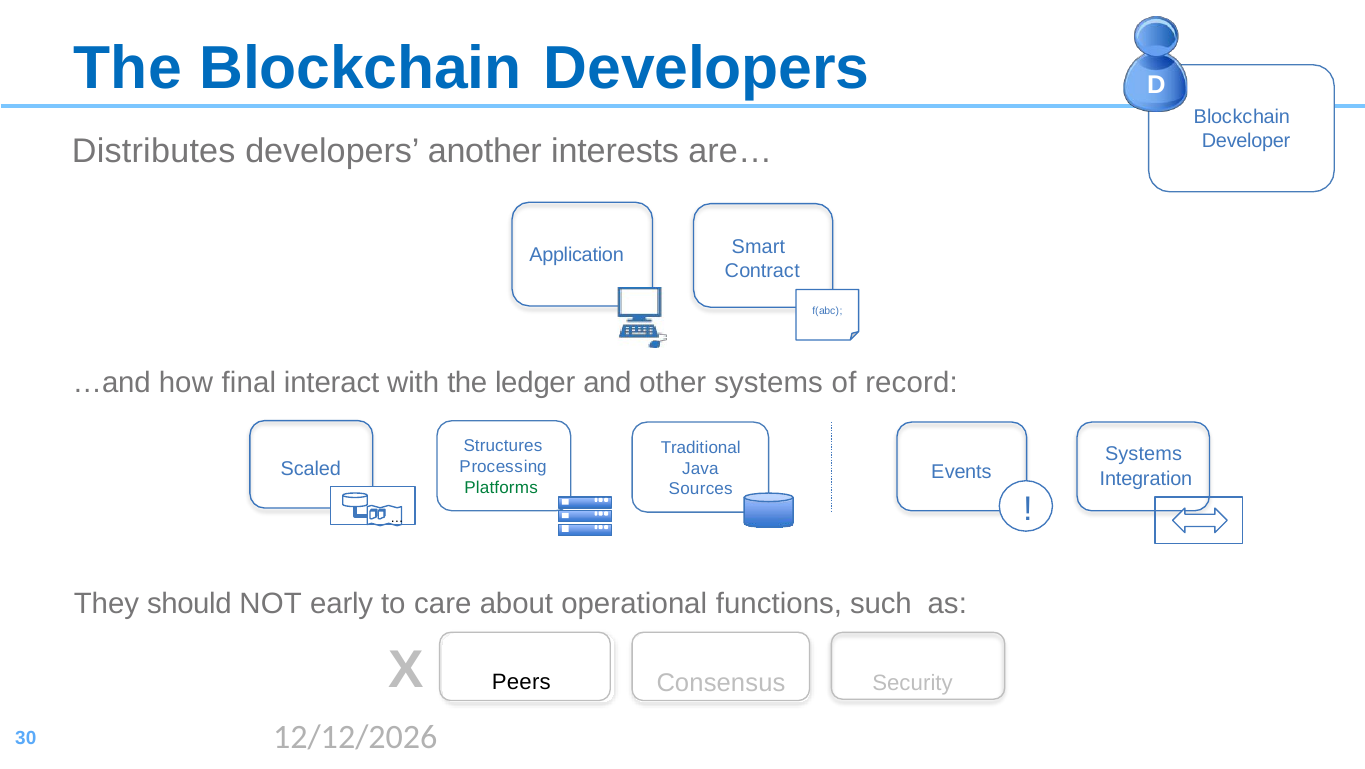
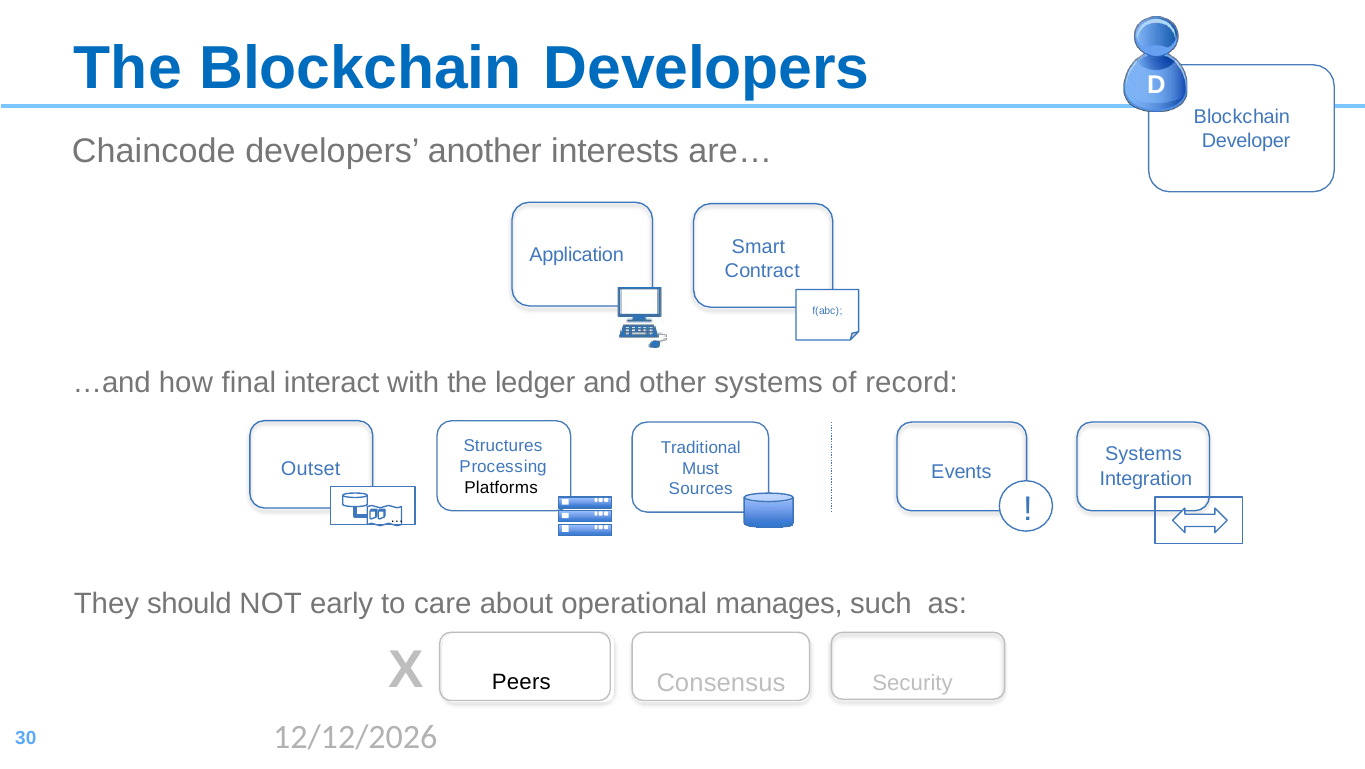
Distributes: Distributes -> Chaincode
Scaled: Scaled -> Outset
Java: Java -> Must
Platforms colour: green -> black
functions: functions -> manages
